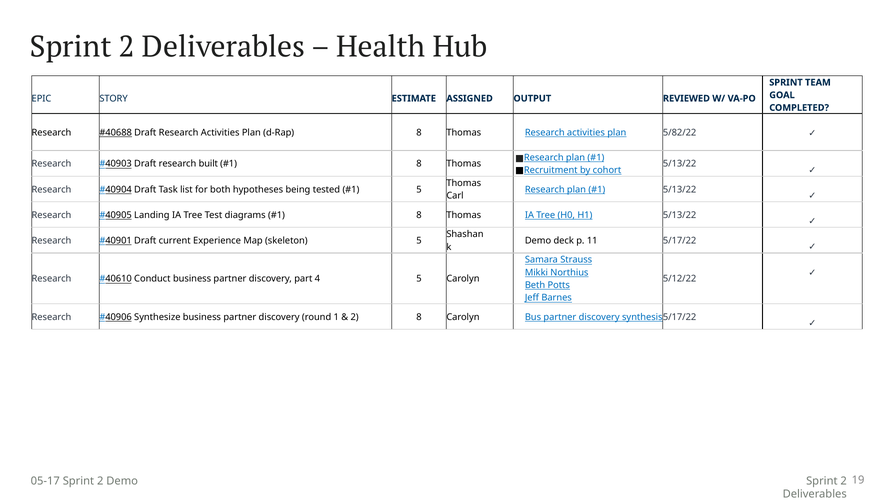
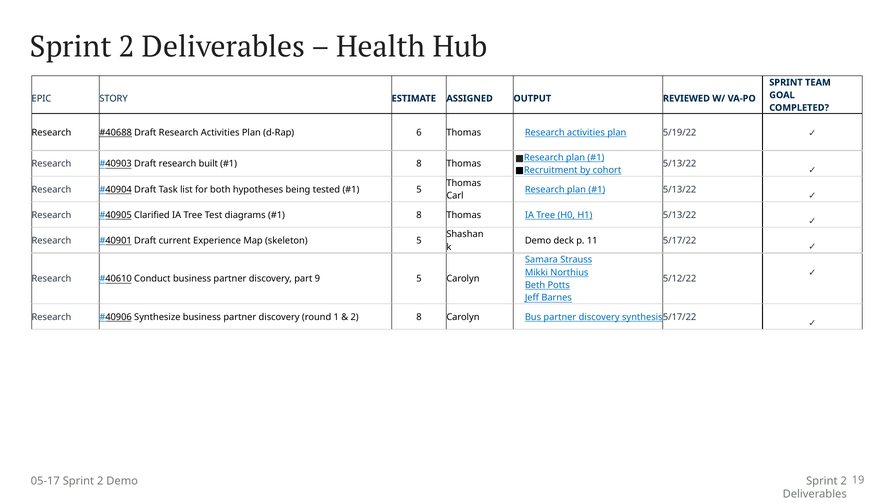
d-Rap 8: 8 -> 6
5/82/22: 5/82/22 -> 5/19/22
Landing: Landing -> Clarified
4: 4 -> 9
